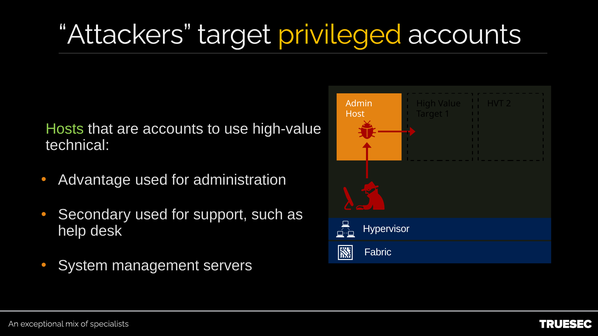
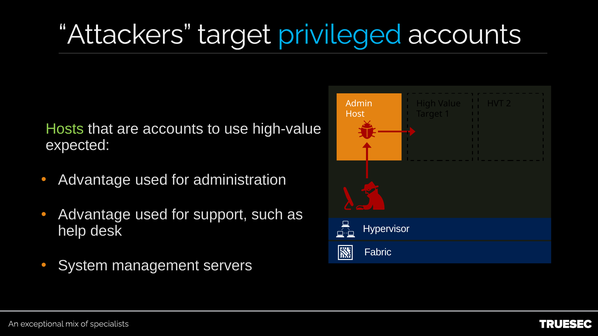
privileged colour: yellow -> light blue
technical: technical -> expected
Secondary at (94, 215): Secondary -> Advantage
